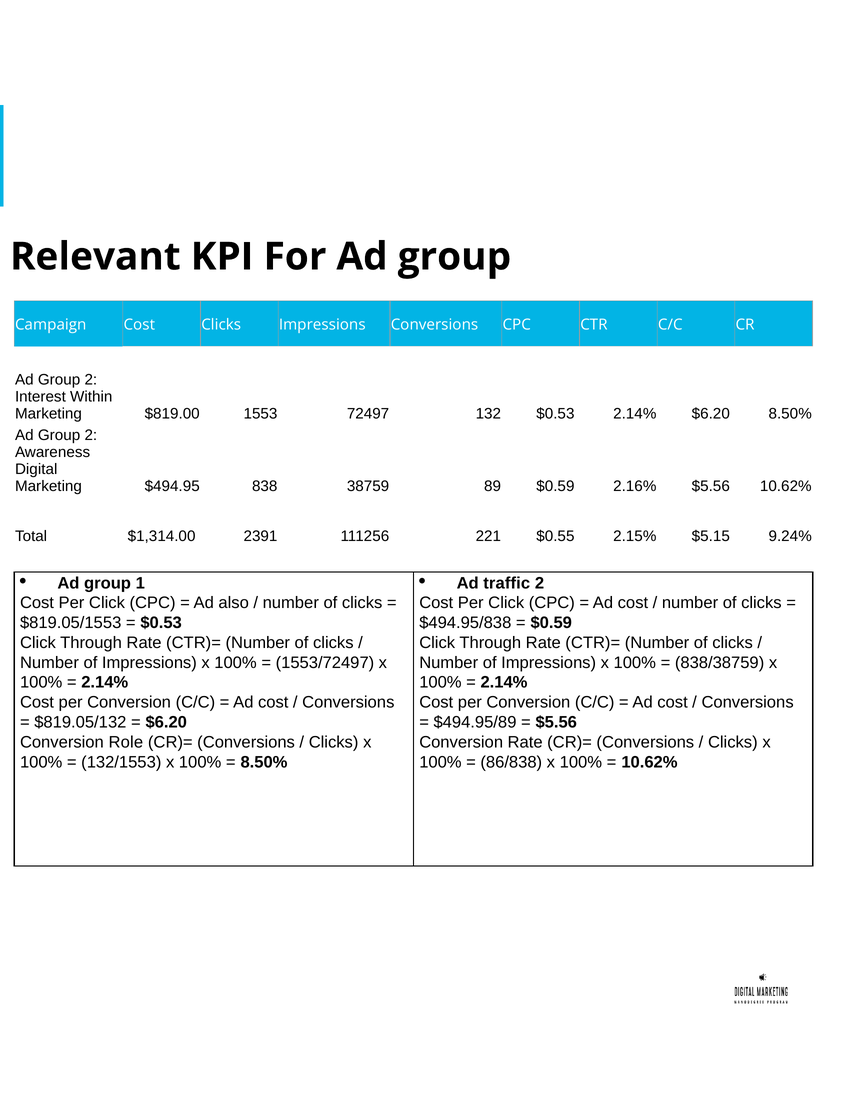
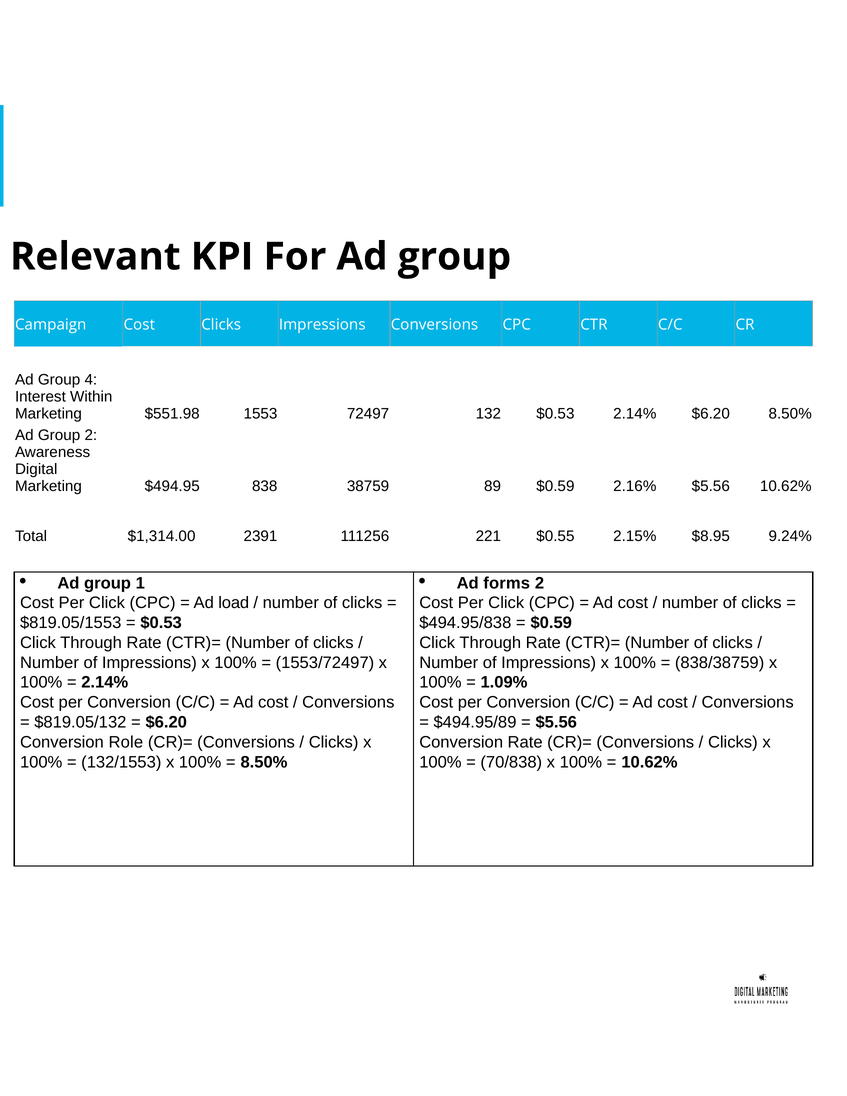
2 at (91, 380): 2 -> 4
$819.00: $819.00 -> $551.98
$5.15: $5.15 -> $8.95
traffic: traffic -> forms
also: also -> load
2.14% at (504, 683): 2.14% -> 1.09%
86/838: 86/838 -> 70/838
